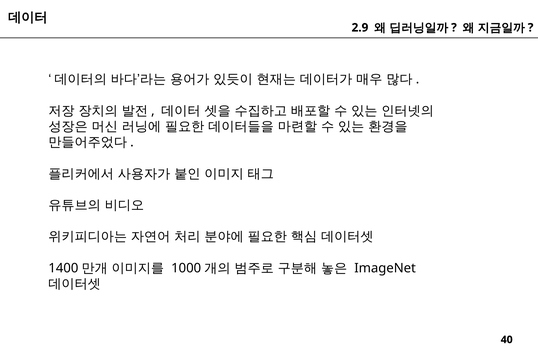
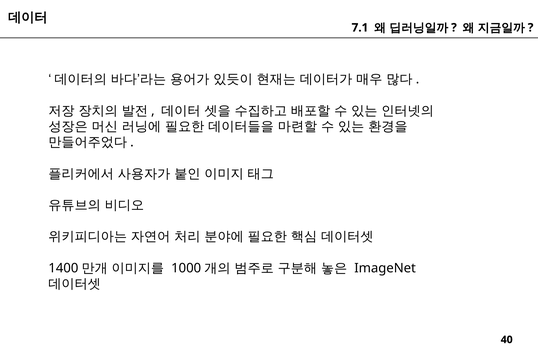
2.9: 2.9 -> 7.1
